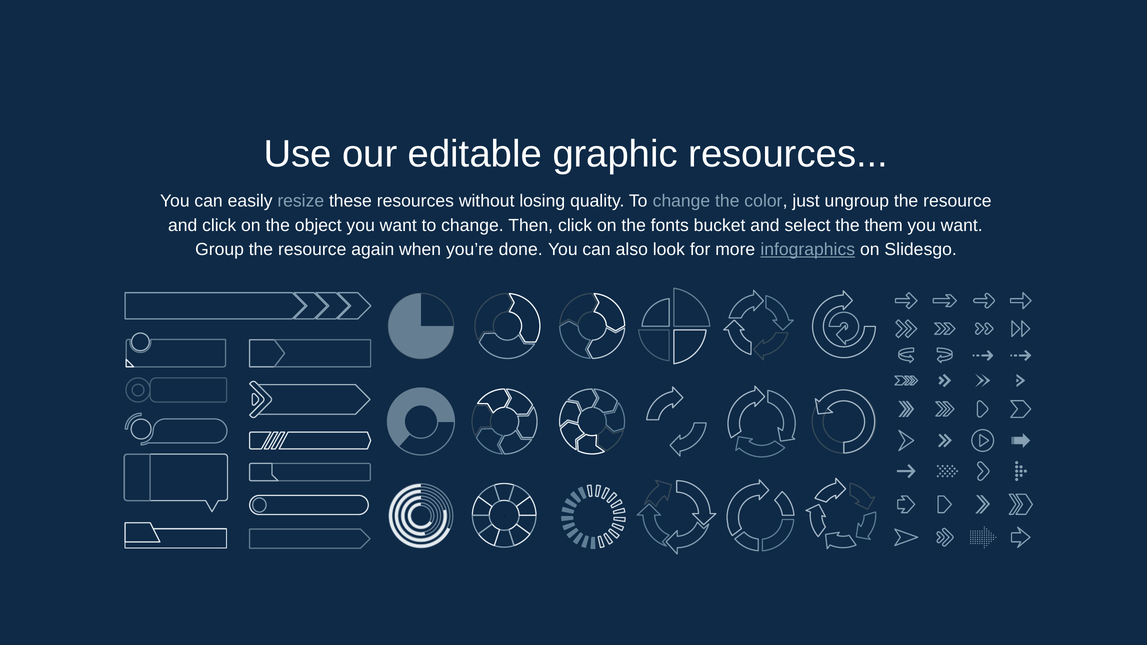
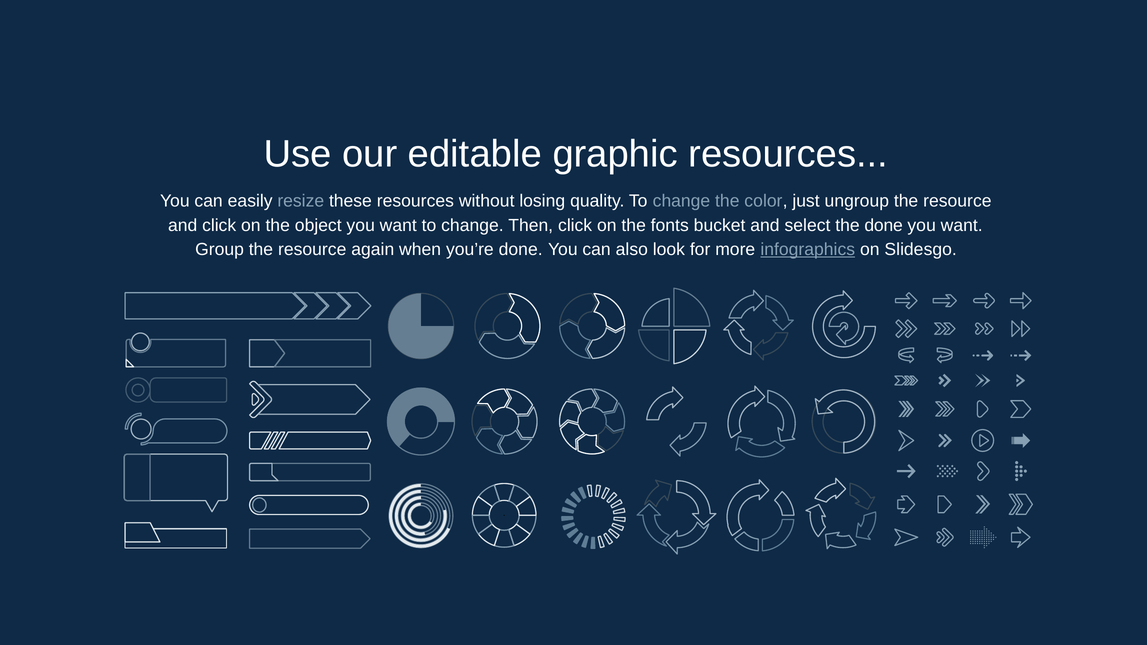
the them: them -> done
